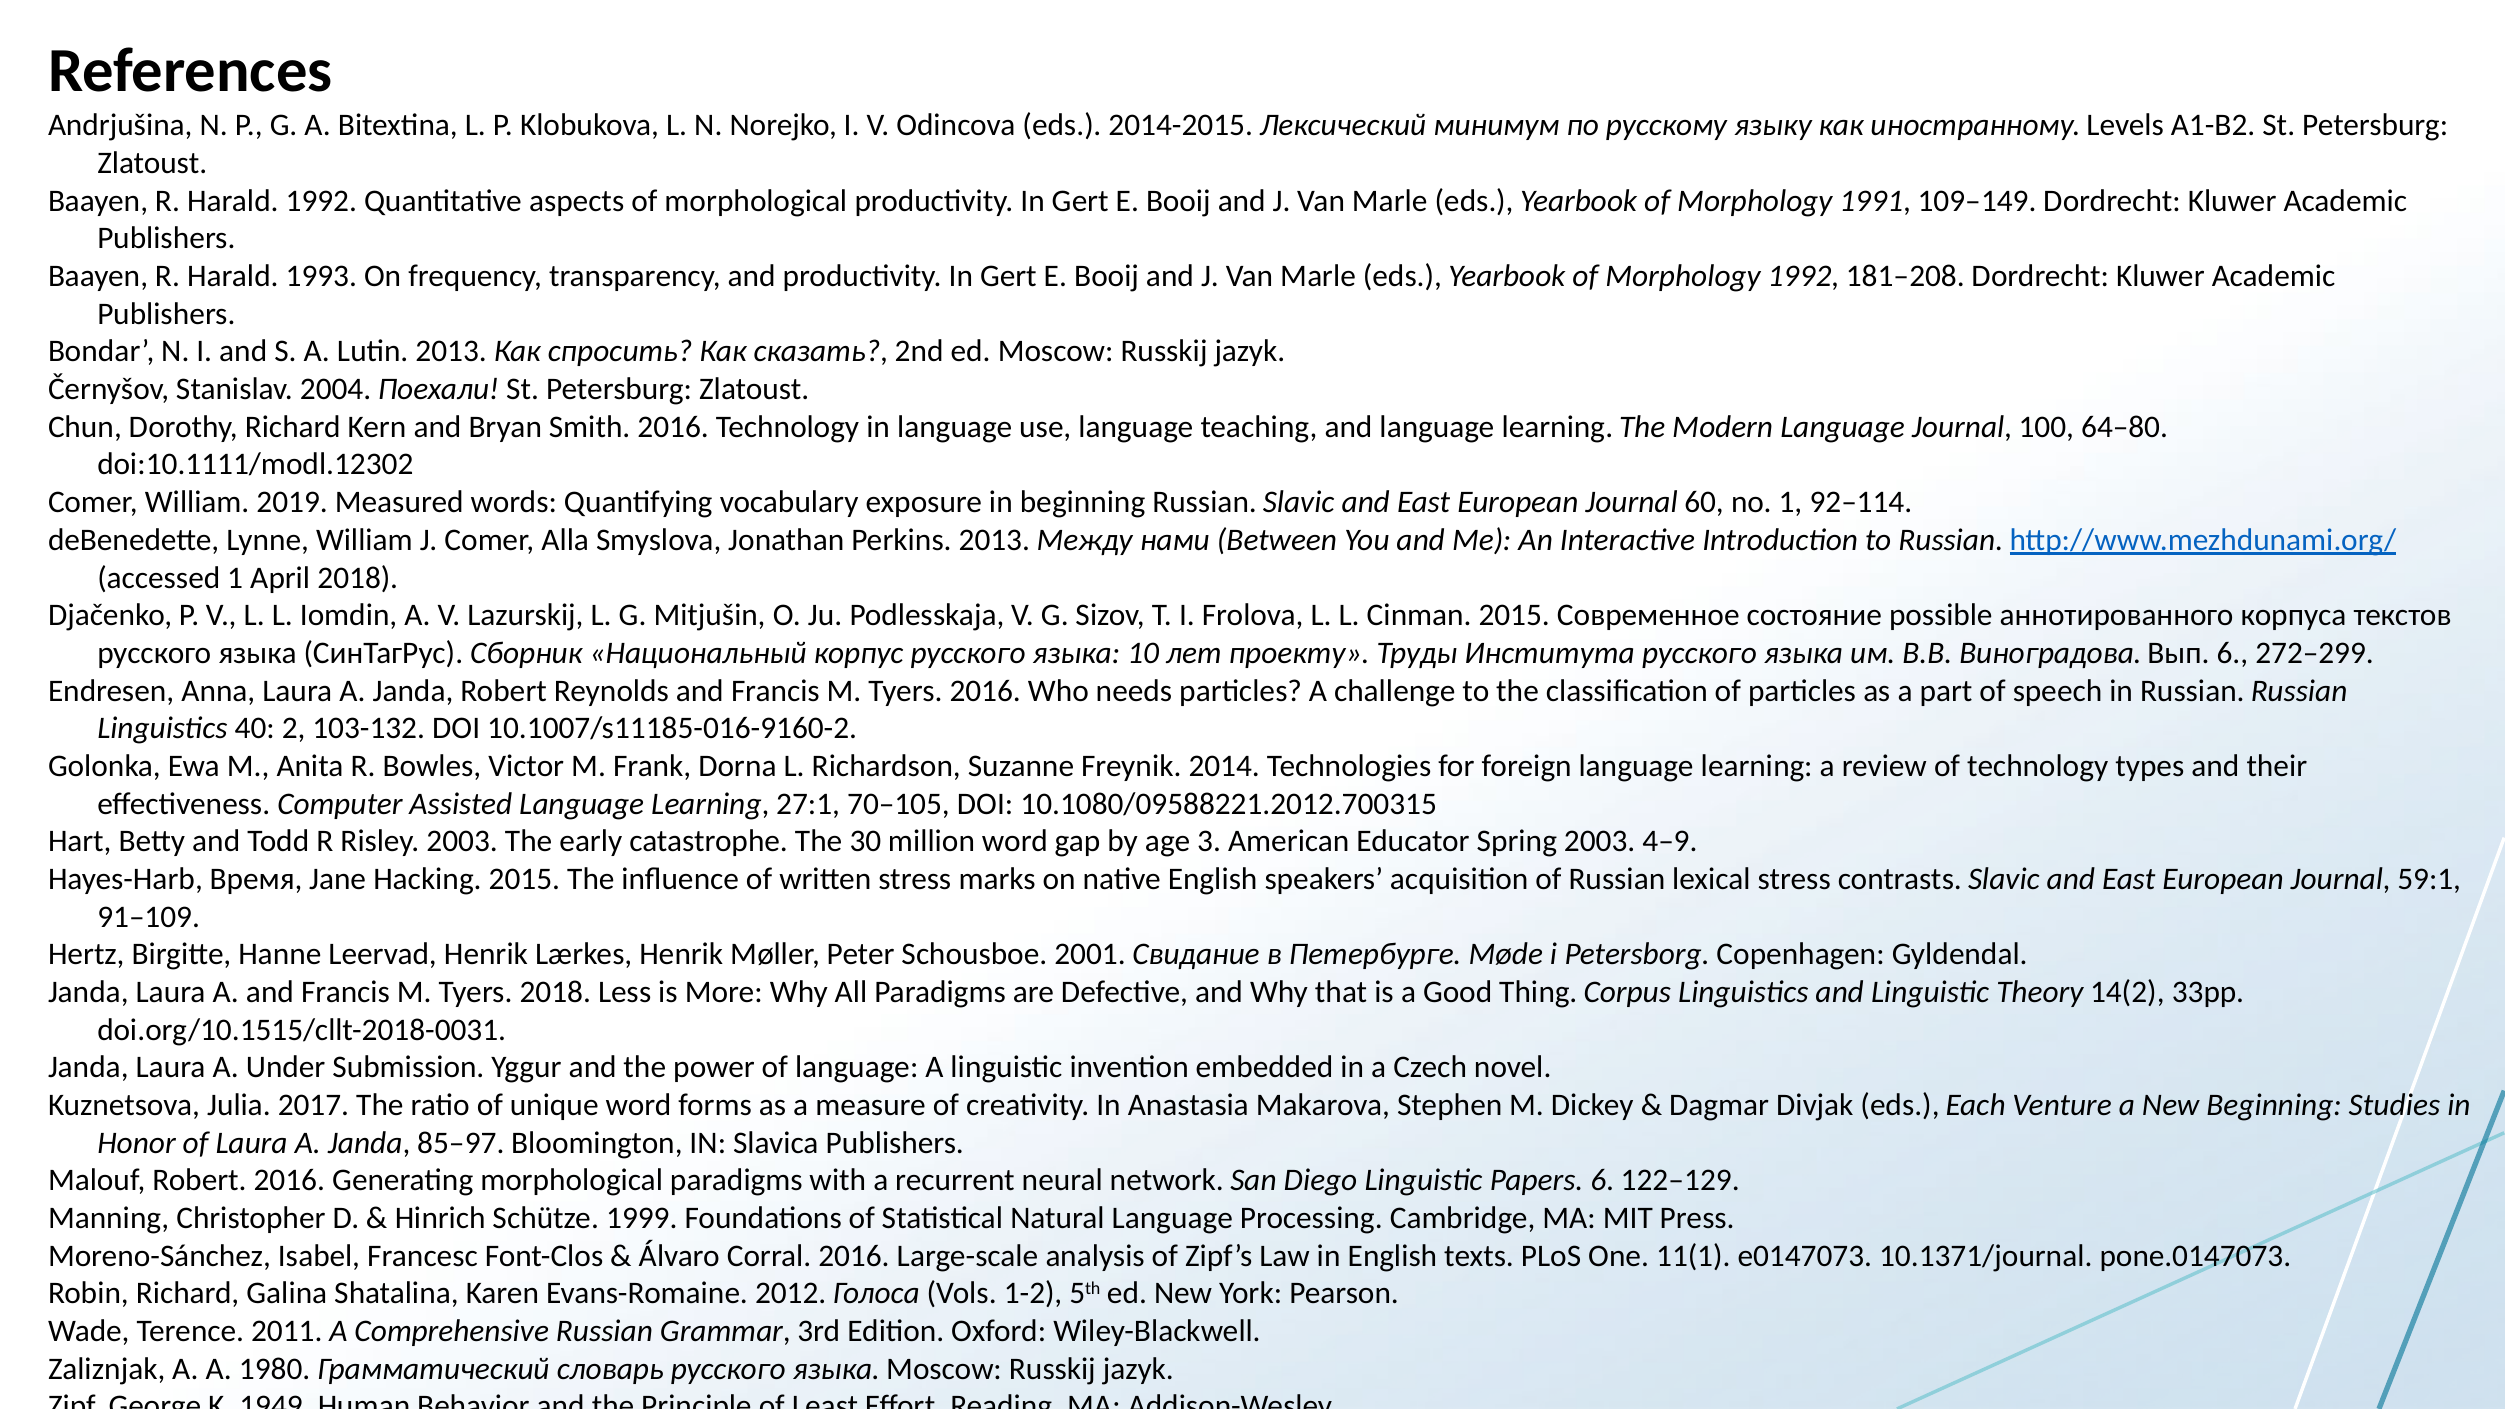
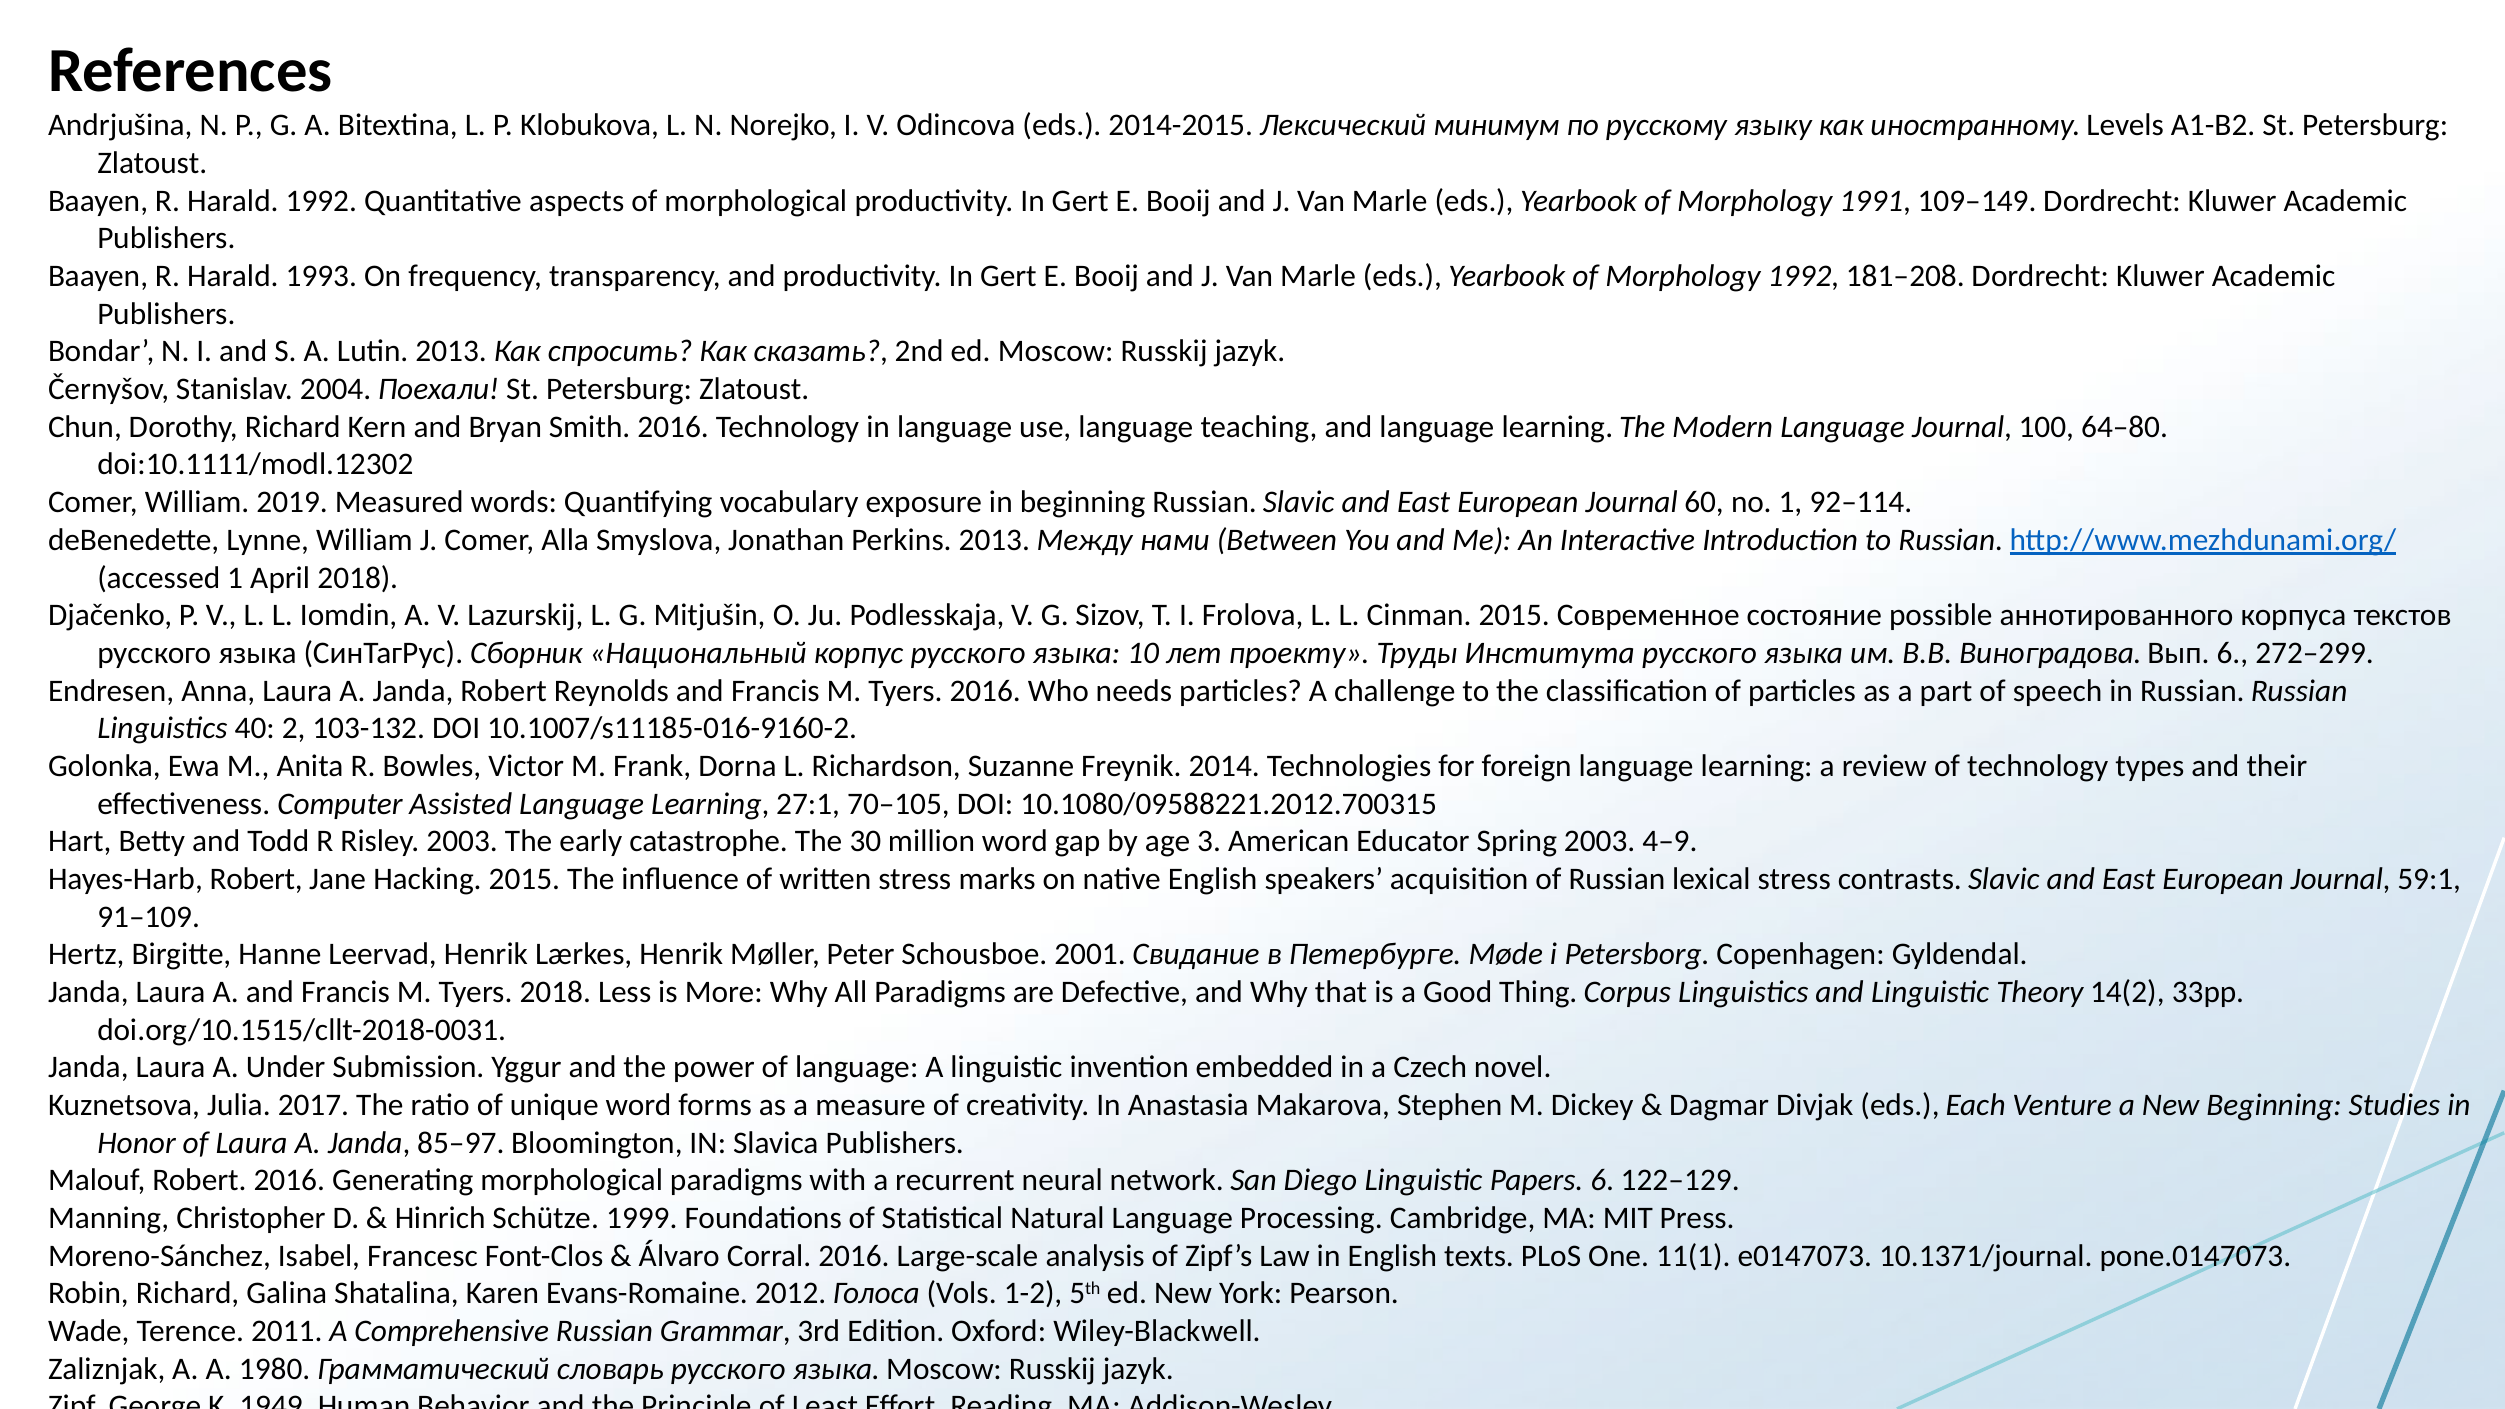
Hayes-Harb Время: Время -> Robert
